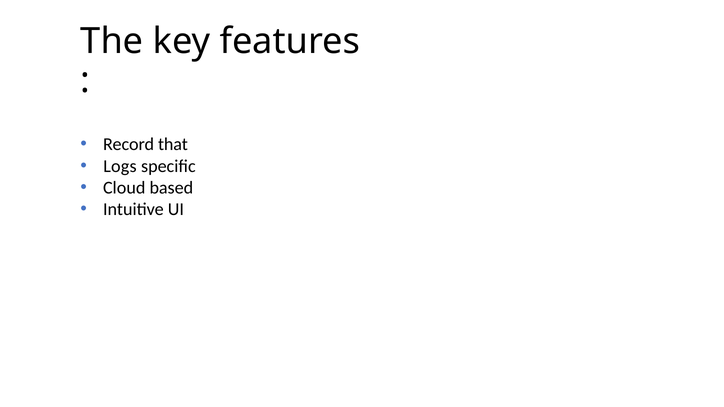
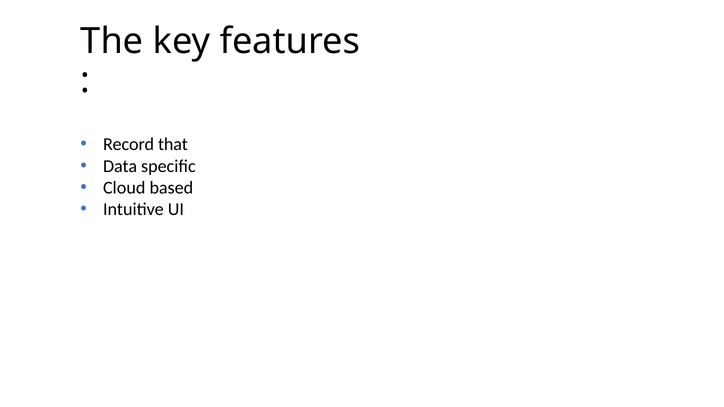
Logs: Logs -> Data
